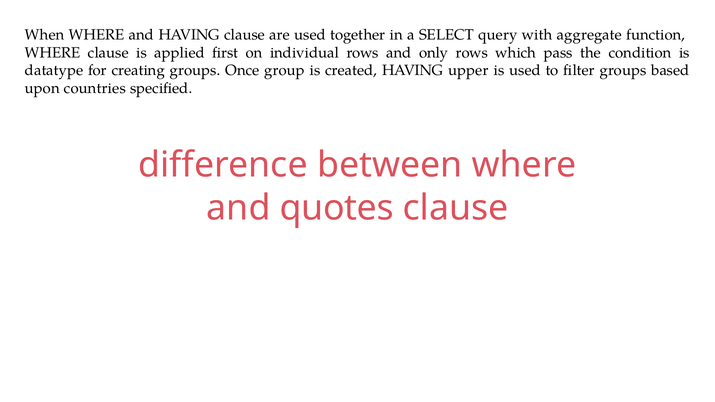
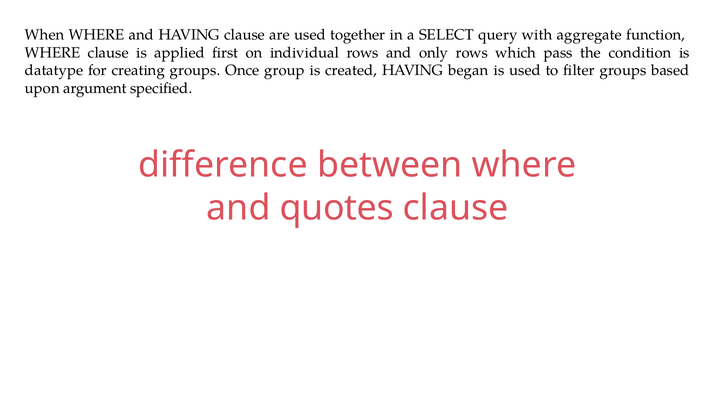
upper: upper -> began
countries: countries -> argument
